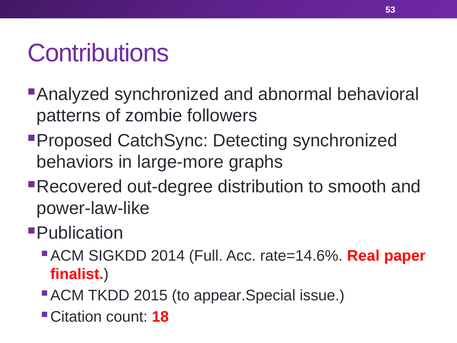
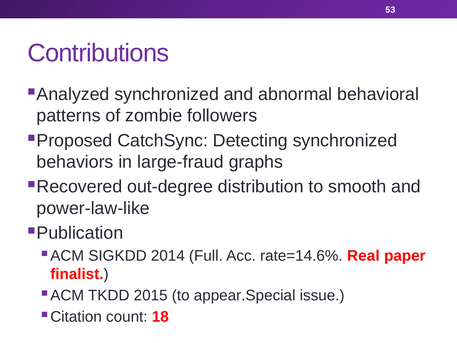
large-more: large-more -> large-fraud
